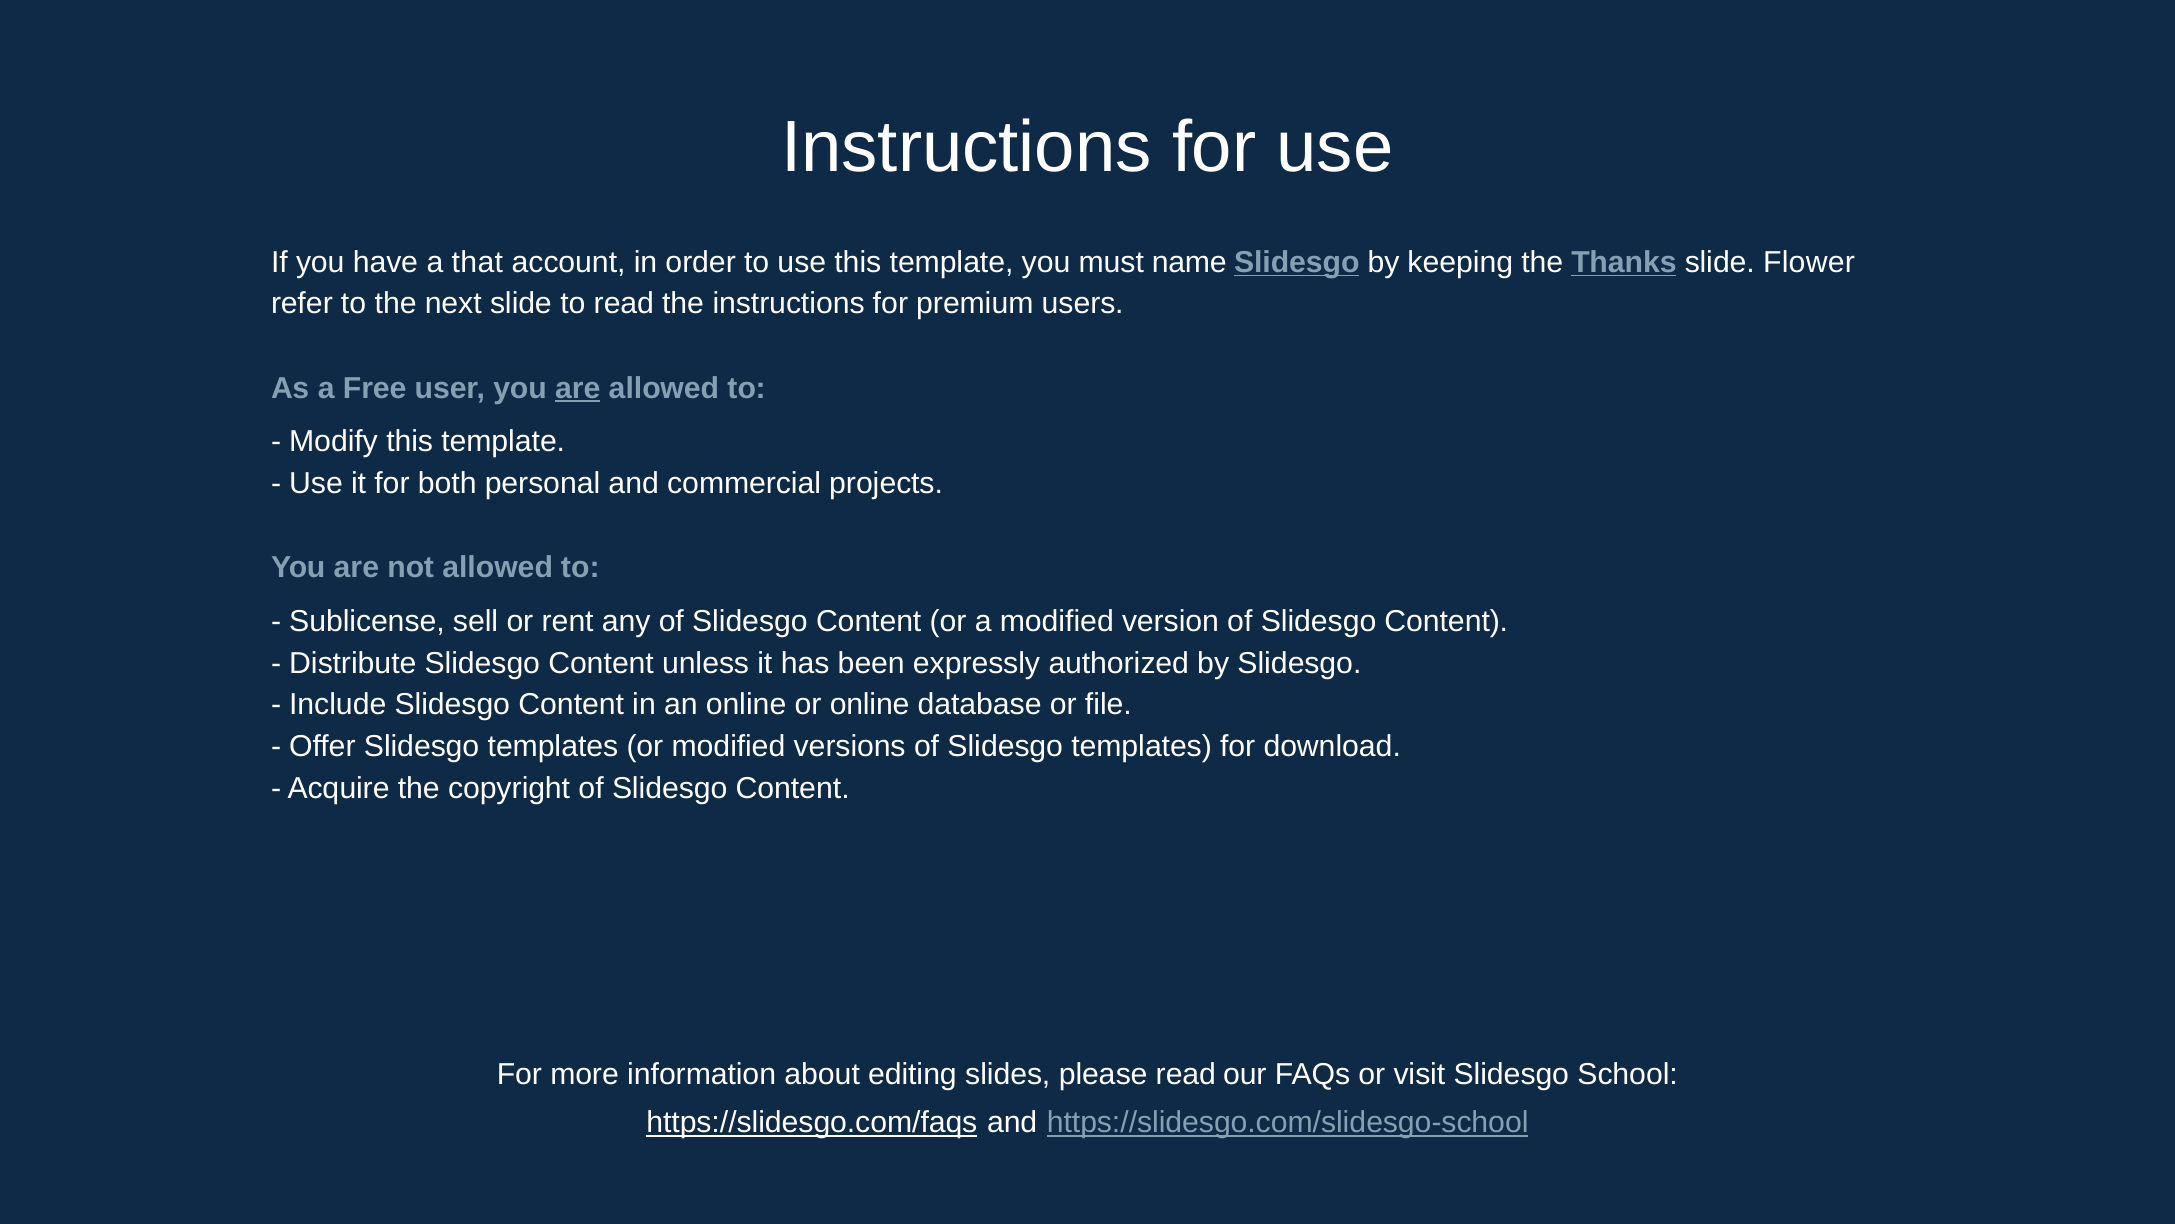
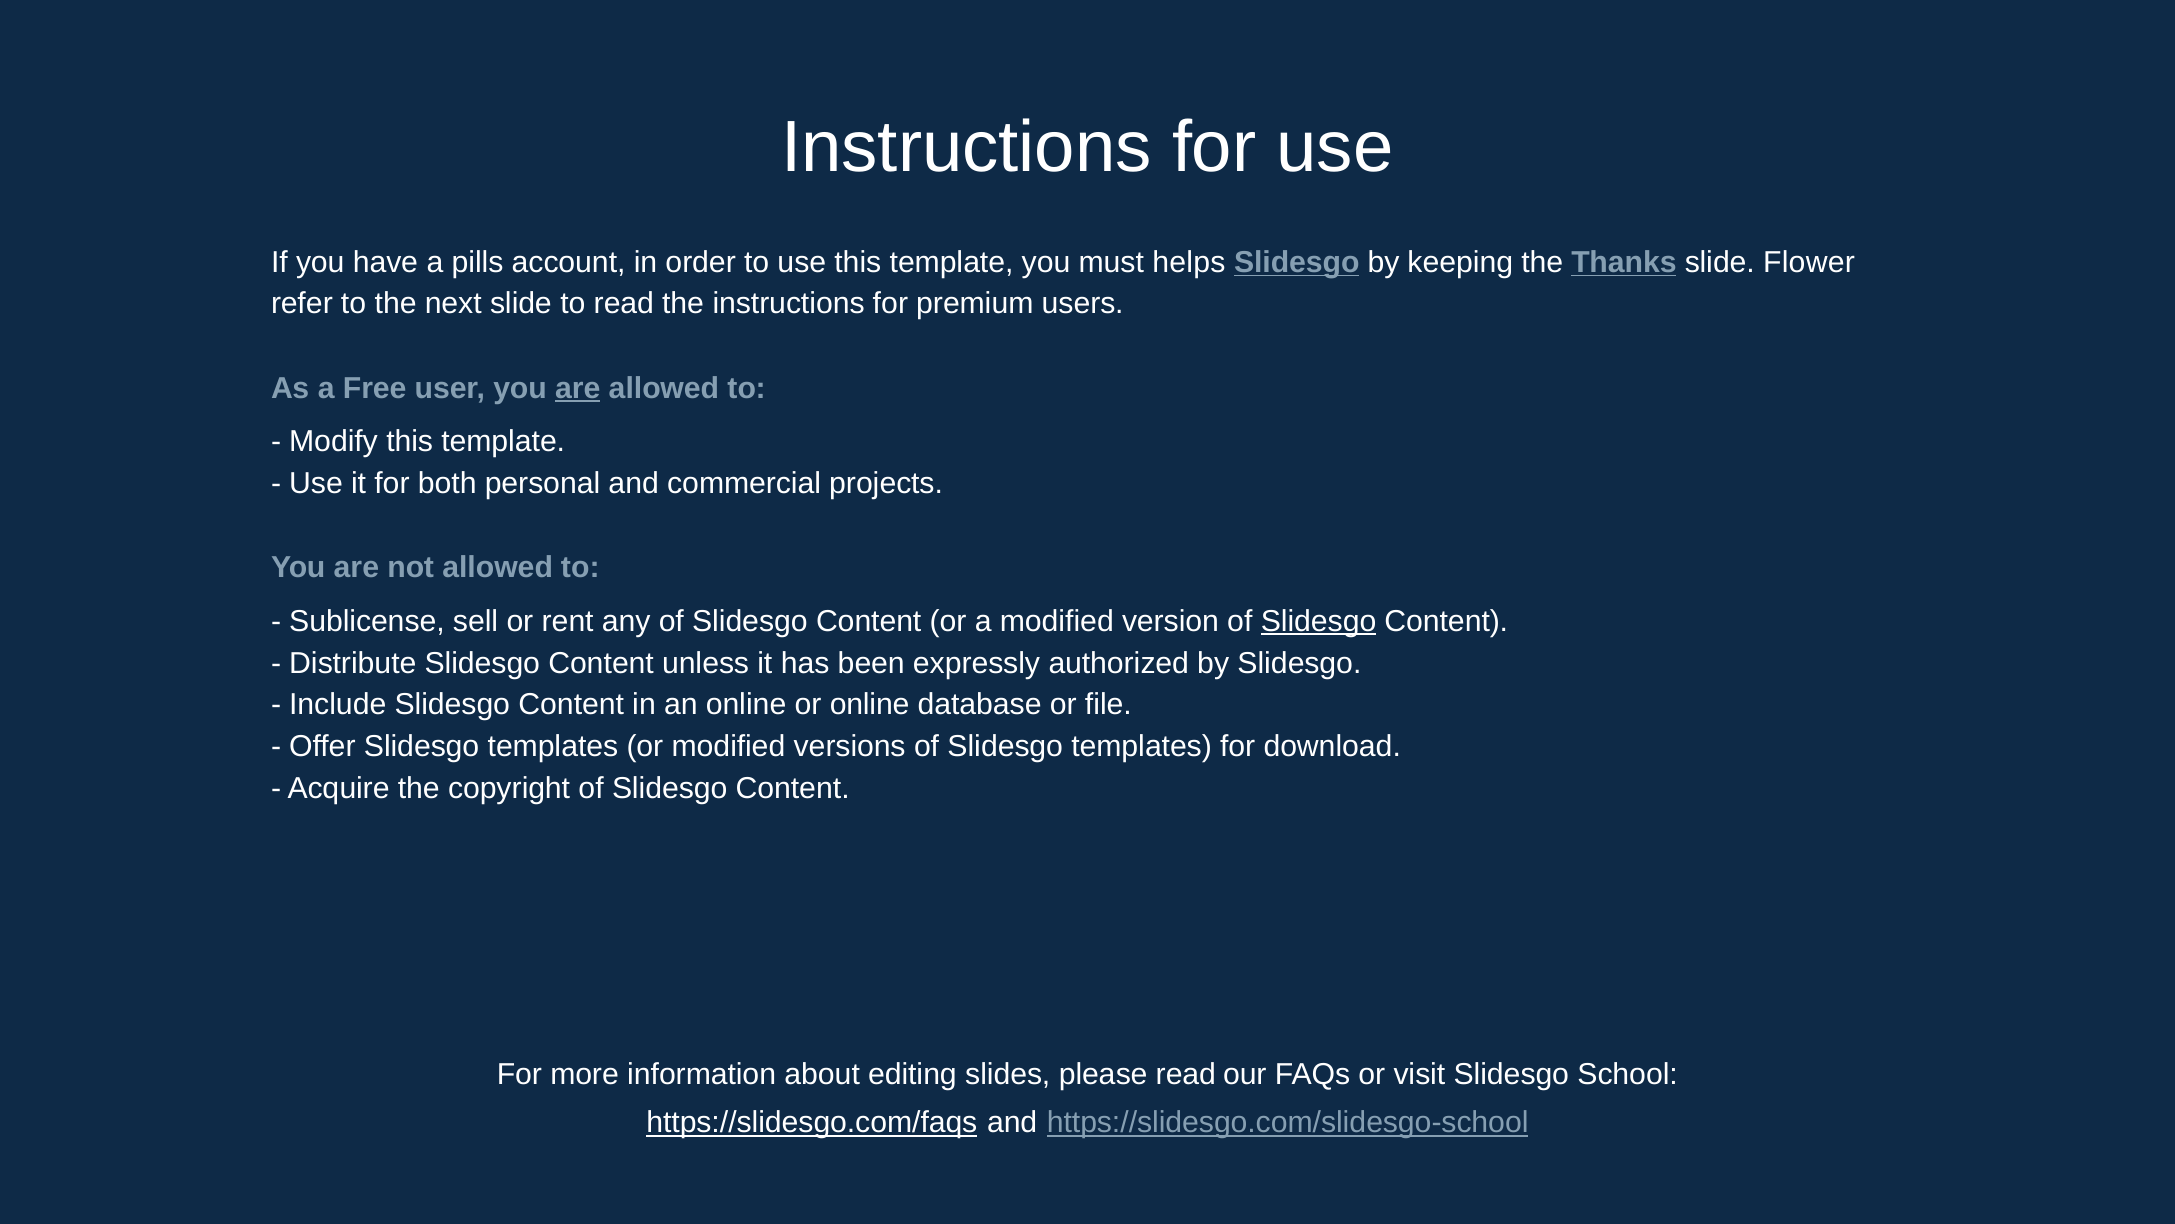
that: that -> pills
name: name -> helps
Slidesgo at (1319, 621) underline: none -> present
